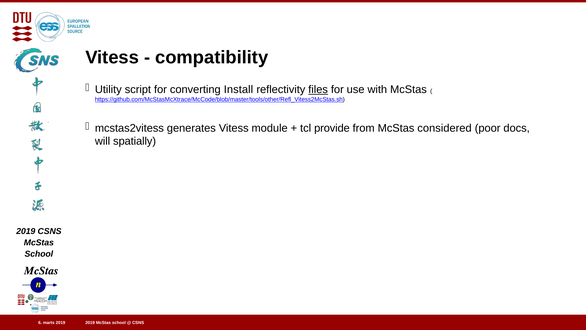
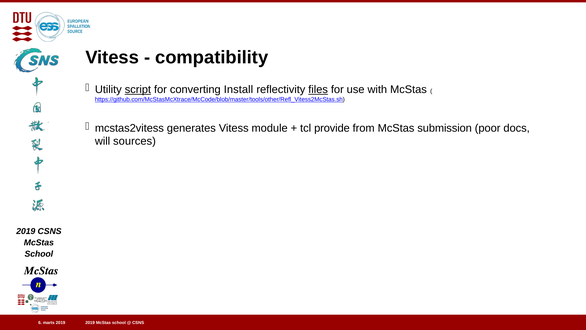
script underline: none -> present
considered: considered -> submission
spatially: spatially -> sources
